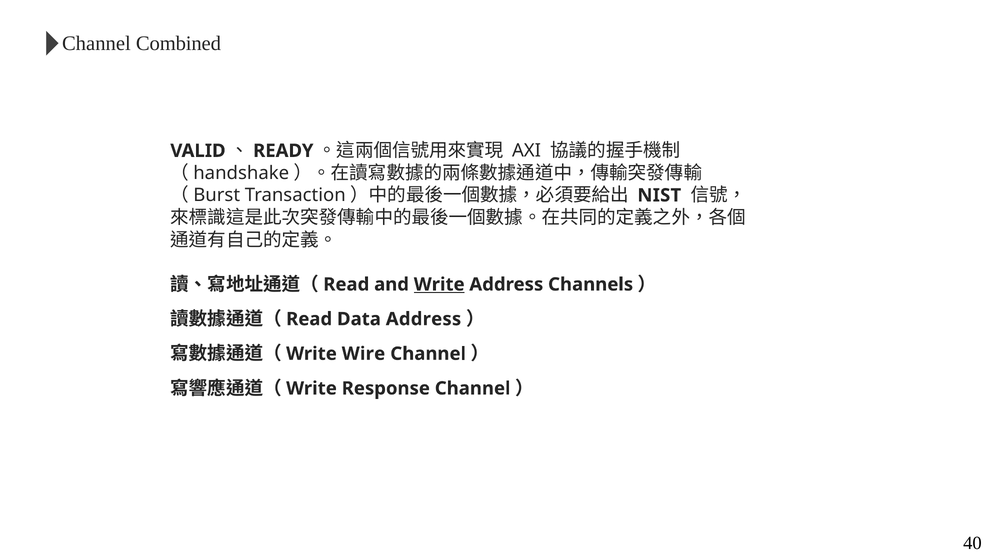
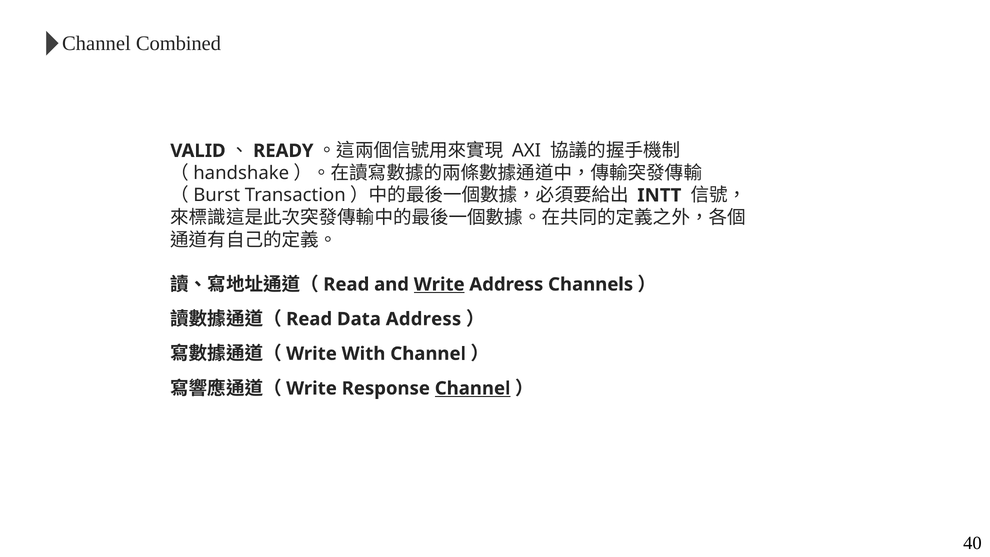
NIST: NIST -> INTT
Wire: Wire -> With
Channel at (473, 388) underline: none -> present
